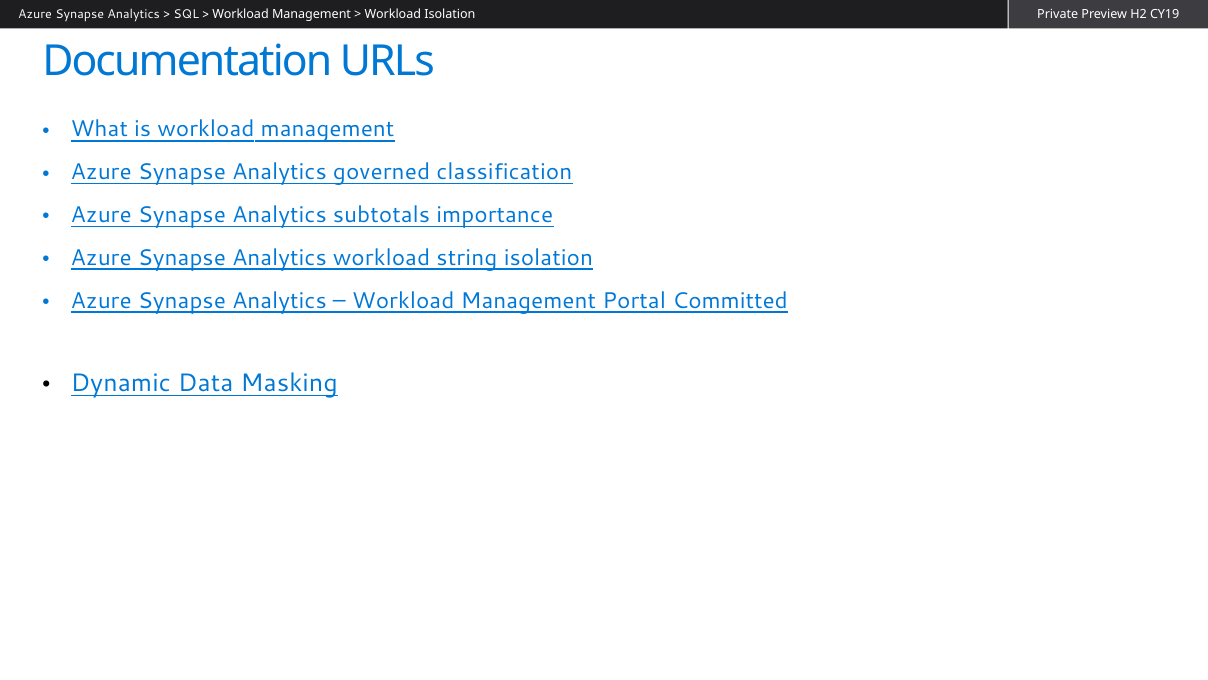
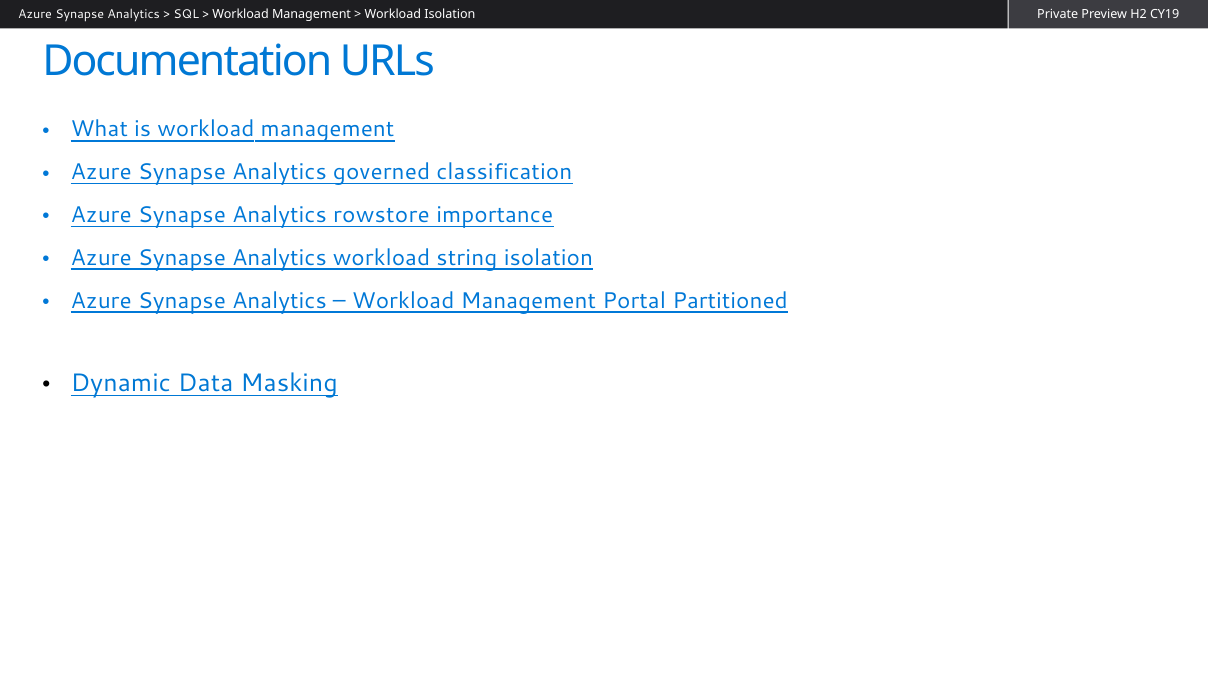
subtotals: subtotals -> rowstore
Committed: Committed -> Partitioned
